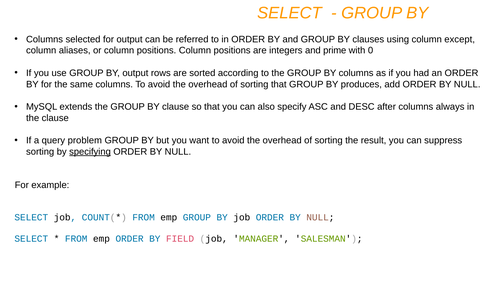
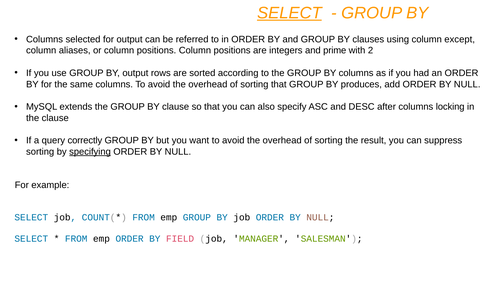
SELECT at (289, 13) underline: none -> present
0: 0 -> 2
always: always -> locking
problem: problem -> correctly
